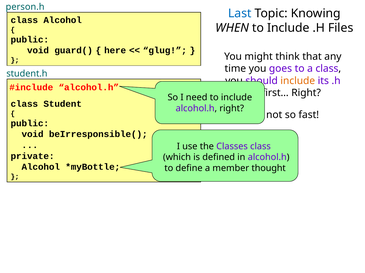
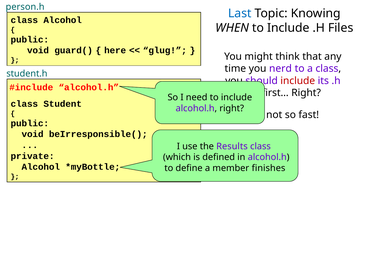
goes: goes -> nerd
include at (298, 81) colour: orange -> red
Classes: Classes -> Results
thought: thought -> finishes
